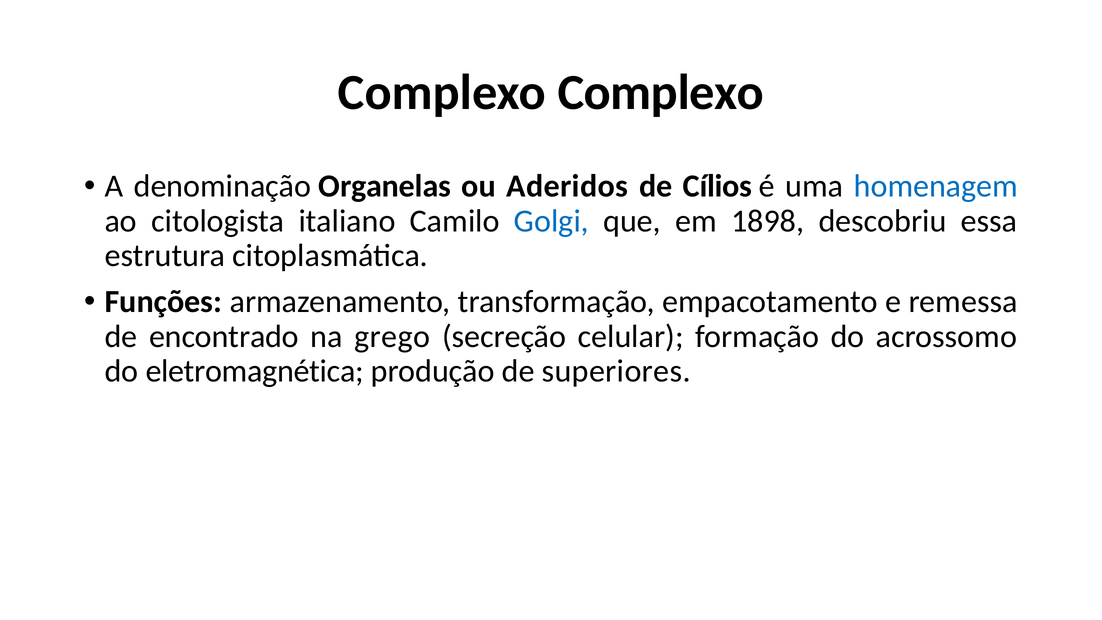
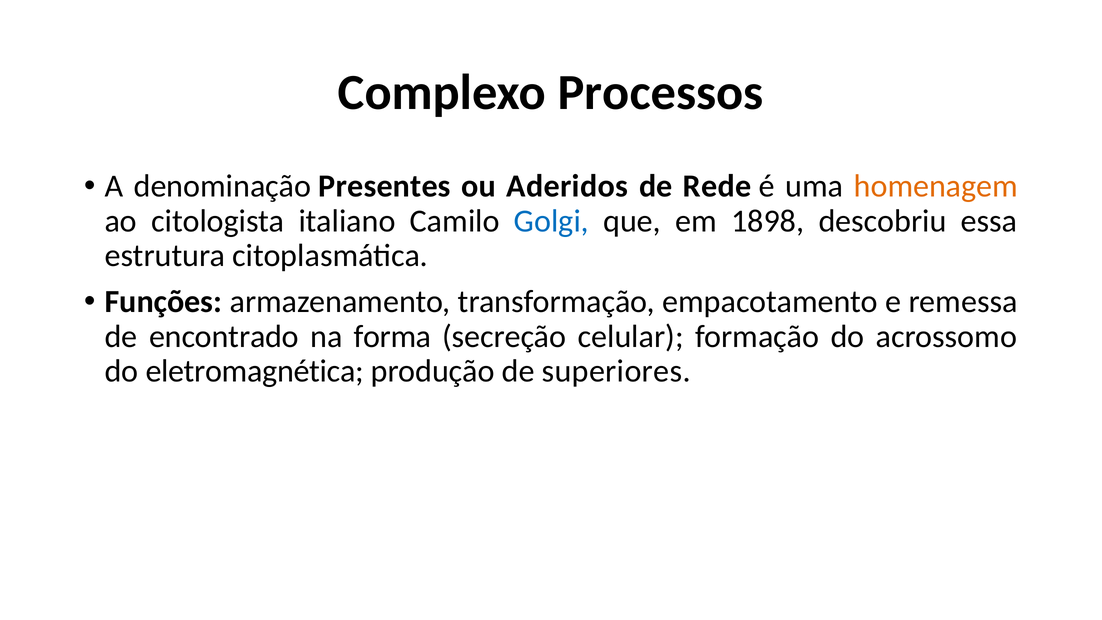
Complexo Complexo: Complexo -> Processos
Organelas: Organelas -> Presentes
Cílios: Cílios -> Rede
homenagem colour: blue -> orange
grego: grego -> forma
